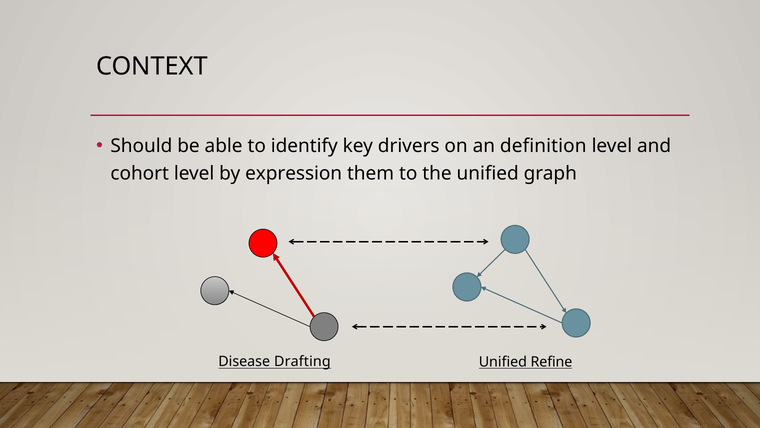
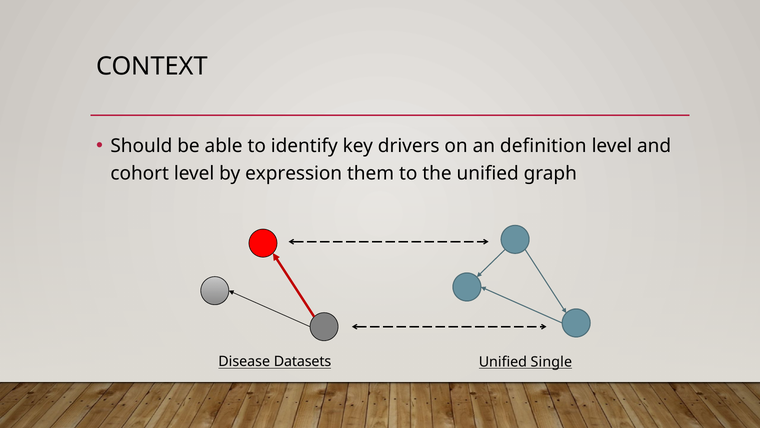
Drafting: Drafting -> Datasets
Refine: Refine -> Single
